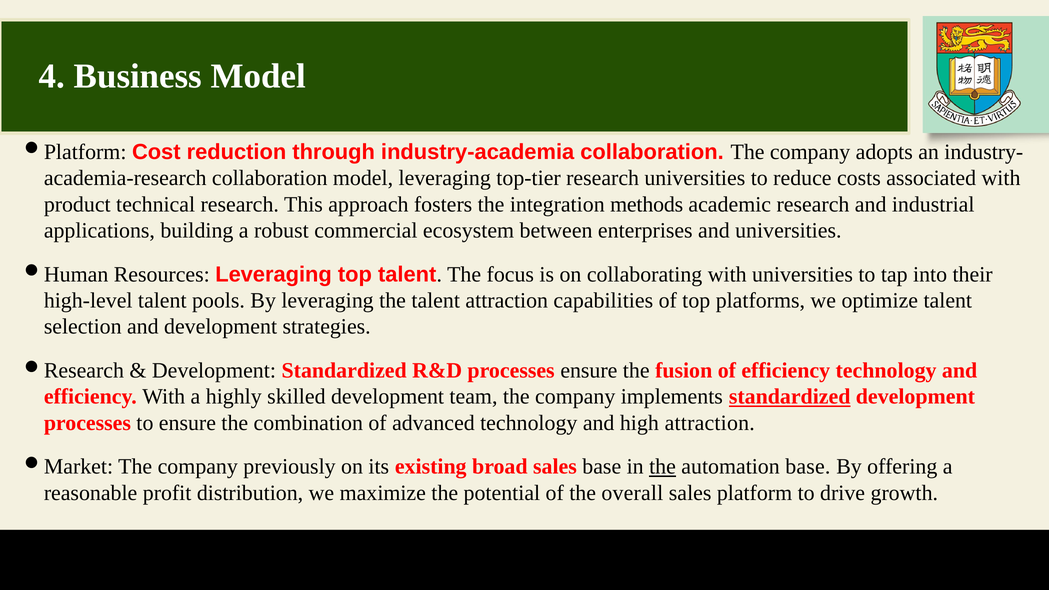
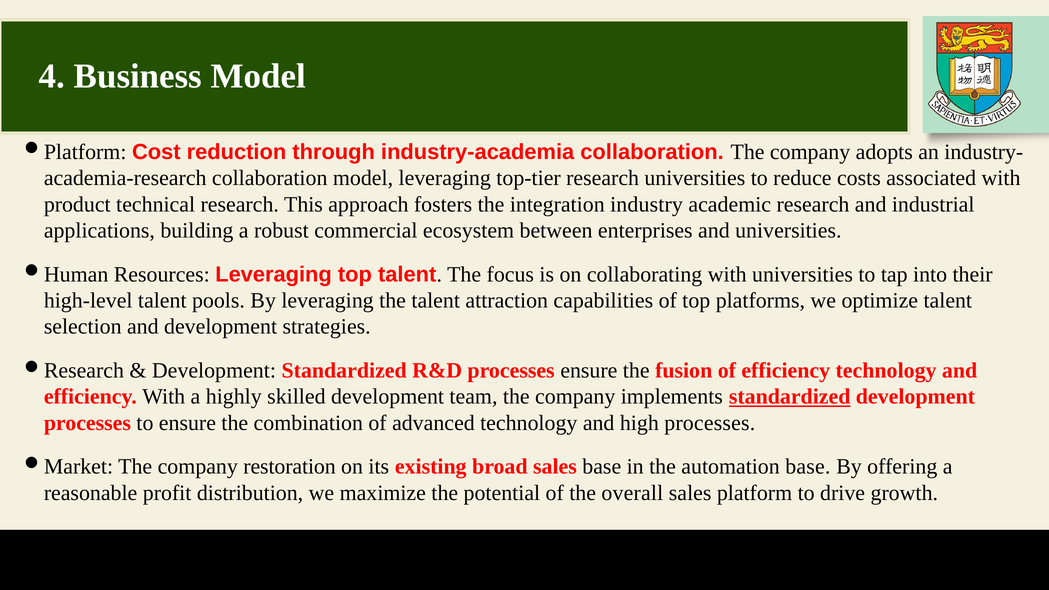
methods: methods -> industry
high attraction: attraction -> processes
previously: previously -> restoration
the at (662, 467) underline: present -> none
